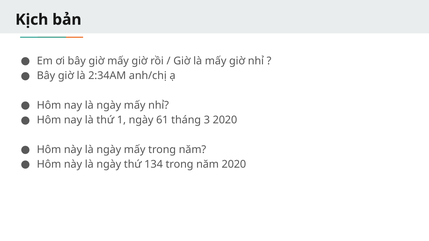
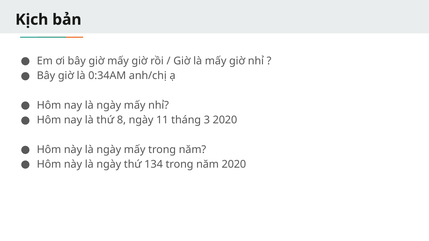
2:34AM: 2:34AM -> 0:34AM
1: 1 -> 8
61: 61 -> 11
